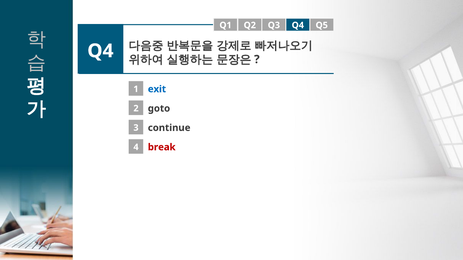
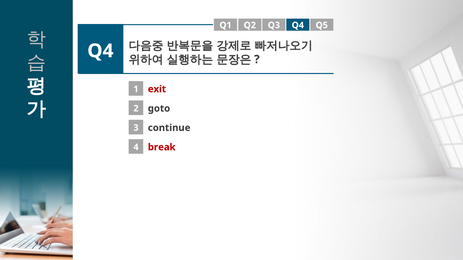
exit colour: blue -> red
